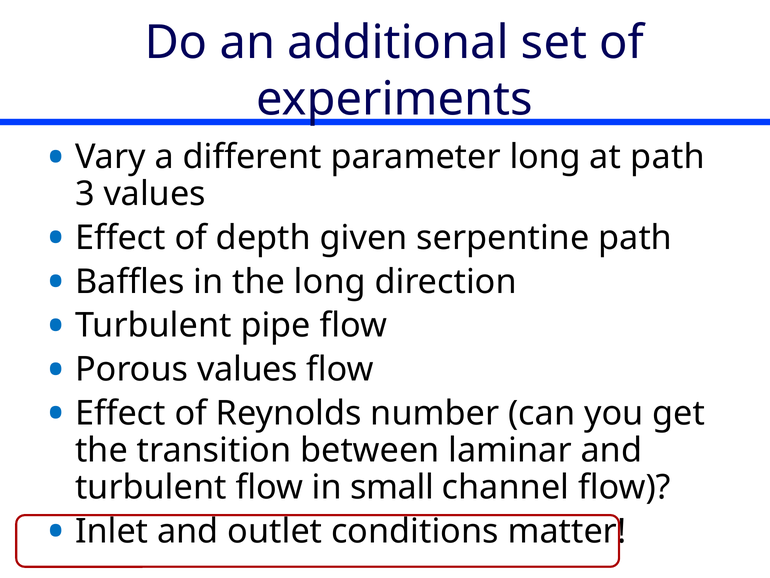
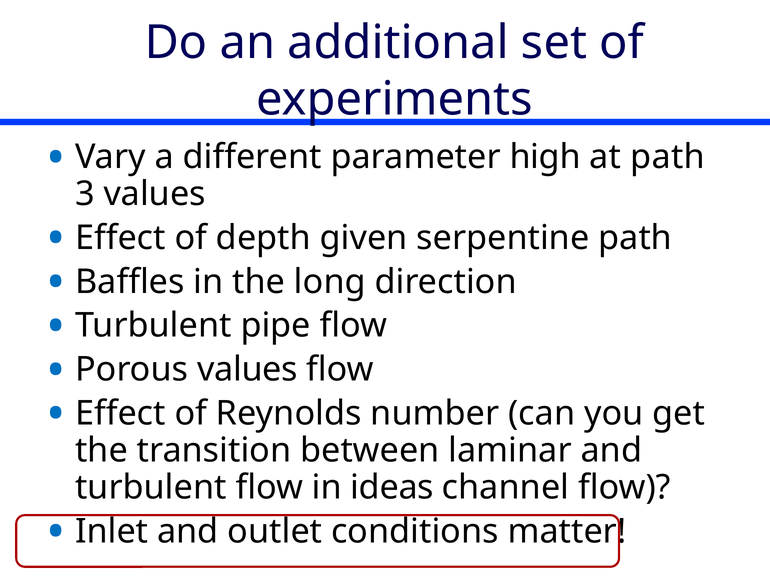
parameter long: long -> high
small: small -> ideas
